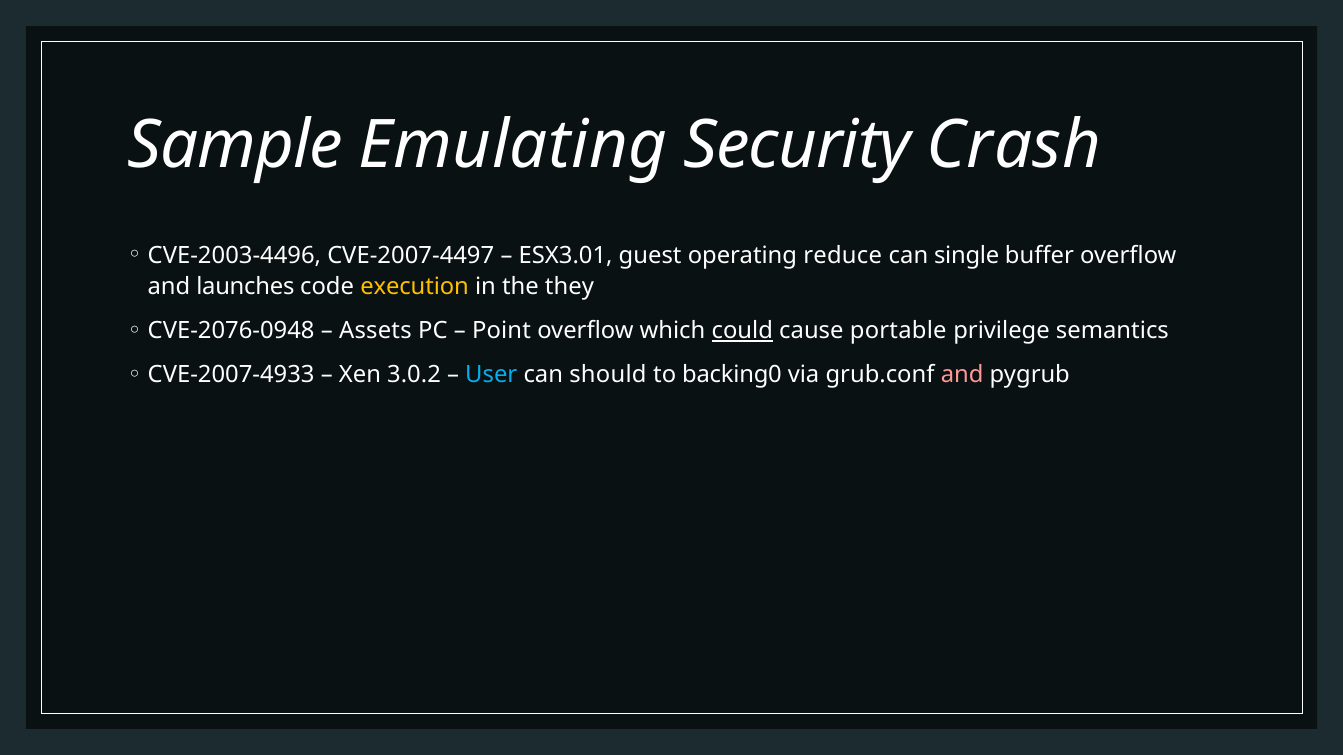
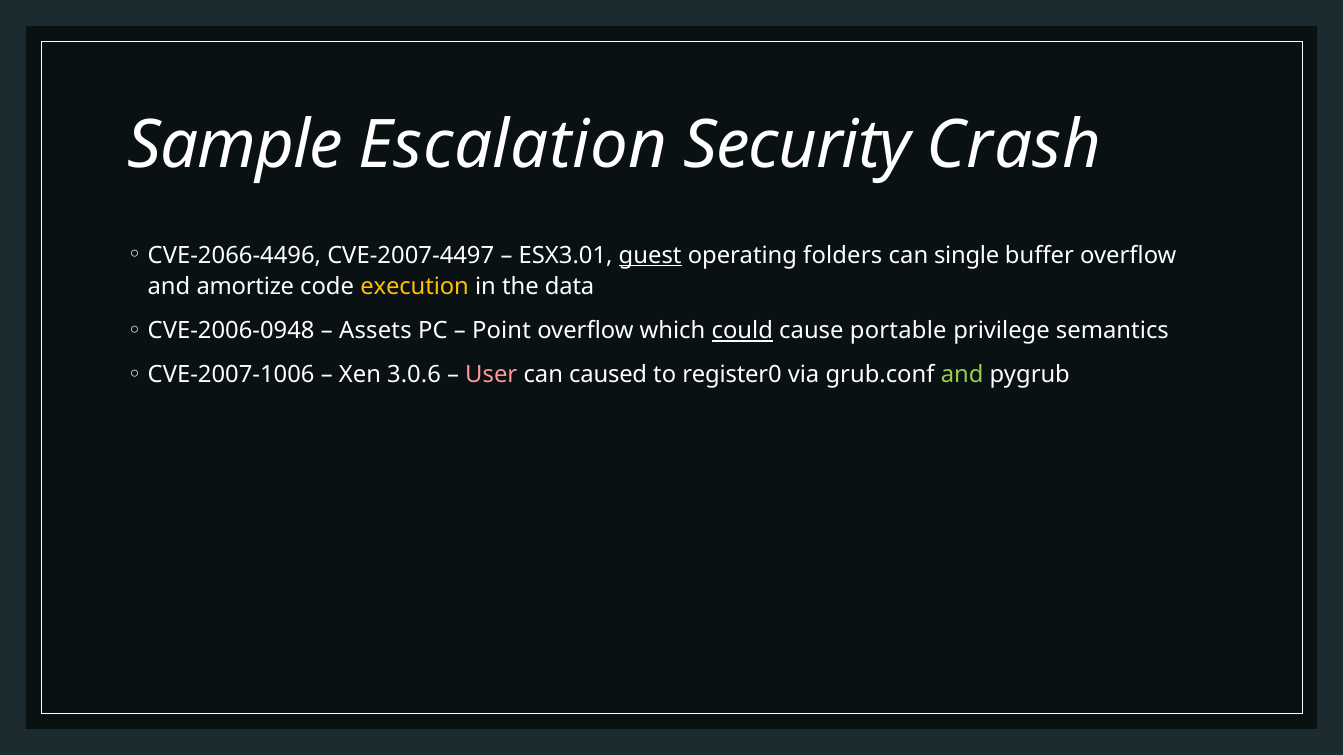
Emulating: Emulating -> Escalation
CVE-2003-4496: CVE-2003-4496 -> CVE-2066-4496
guest underline: none -> present
reduce: reduce -> folders
launches: launches -> amortize
they: they -> data
CVE-2076-0948: CVE-2076-0948 -> CVE-2006-0948
CVE-2007-4933: CVE-2007-4933 -> CVE-2007-1006
3.0.2: 3.0.2 -> 3.0.6
User colour: light blue -> pink
should: should -> caused
backing0: backing0 -> register0
and at (962, 375) colour: pink -> light green
